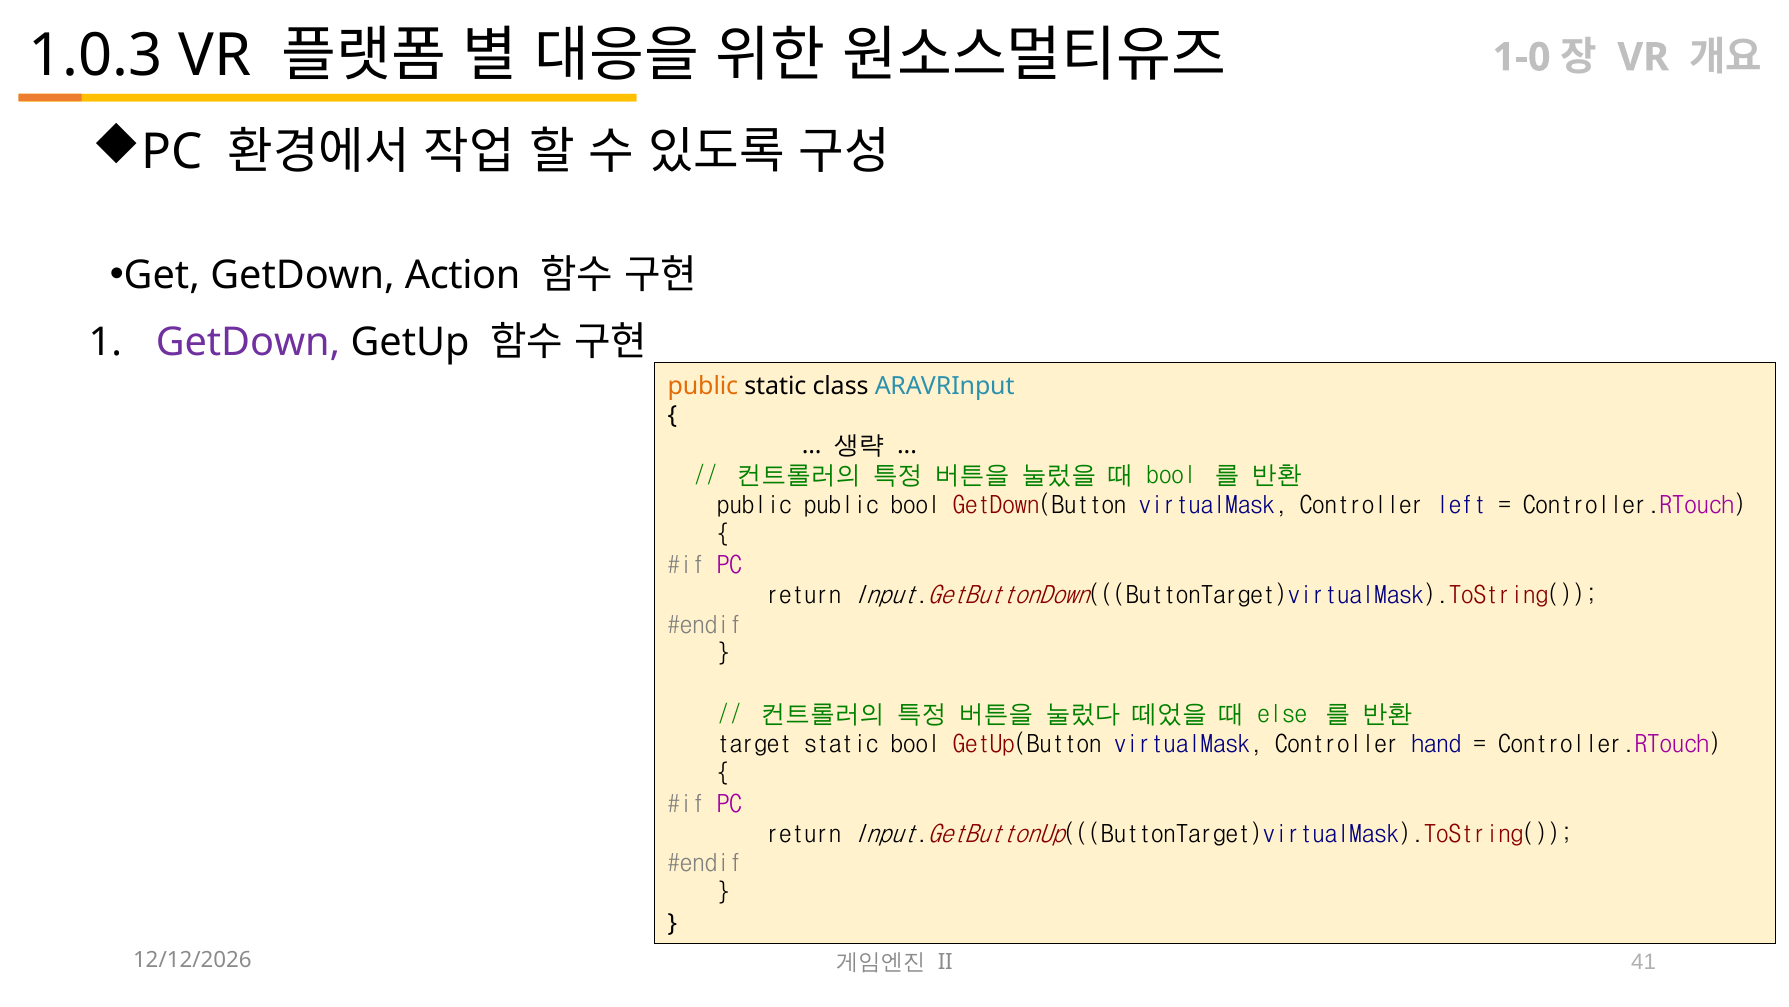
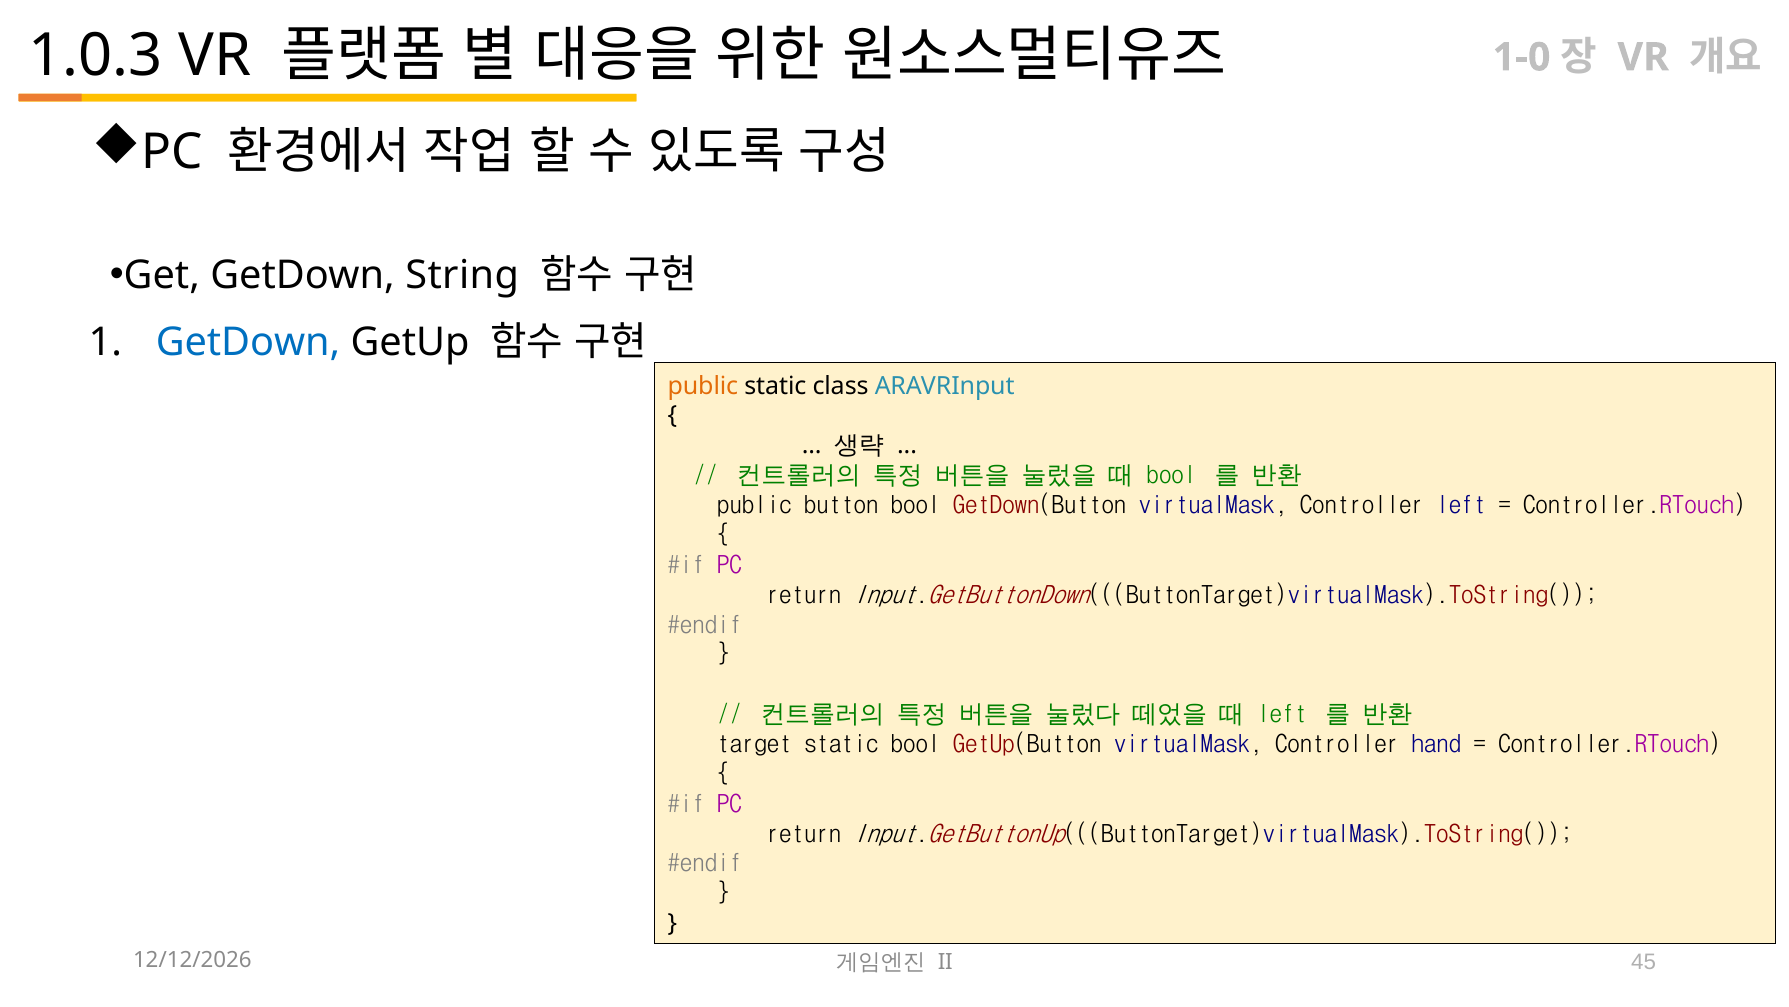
Action: Action -> String
GetDown at (248, 343) colour: purple -> blue
public public: public -> button
else at (1282, 714): else -> left
41: 41 -> 45
